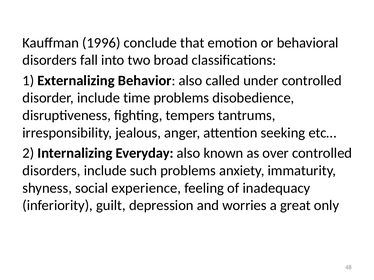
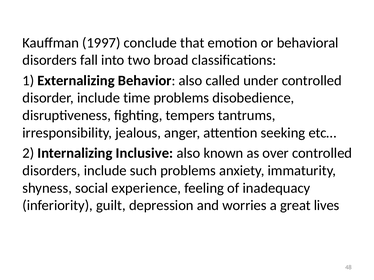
1996: 1996 -> 1997
Everyday: Everyday -> Inclusive
only: only -> lives
